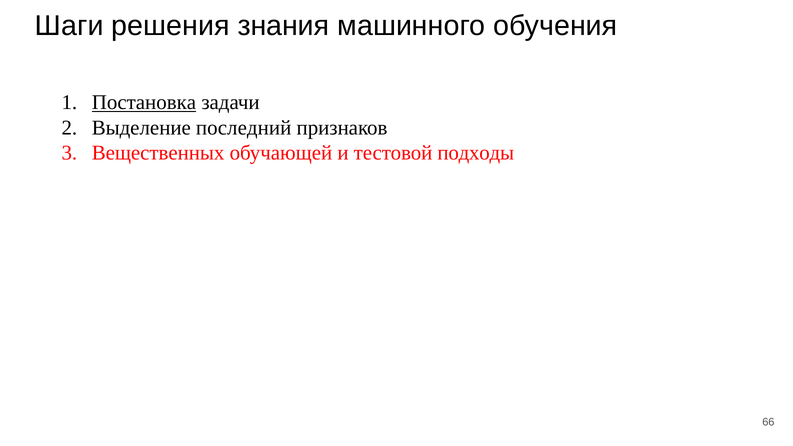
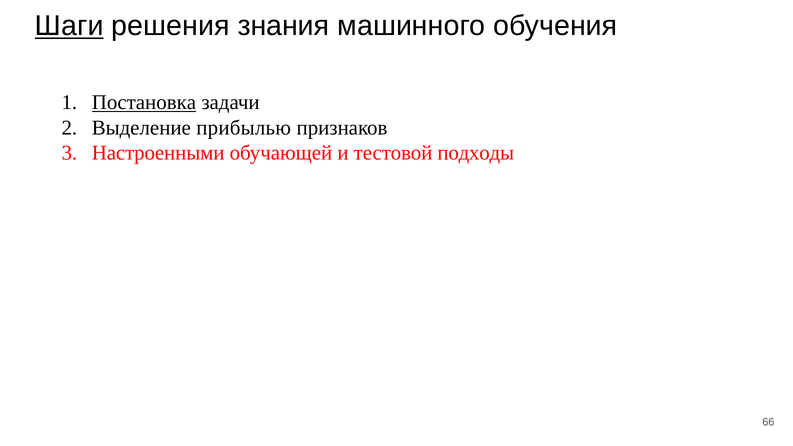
Шаги underline: none -> present
последний: последний -> прибылью
Вещественных: Вещественных -> Настроенными
